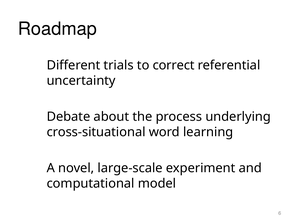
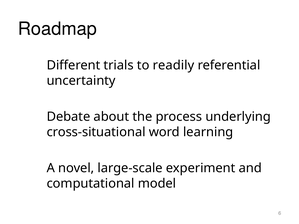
correct: correct -> readily
